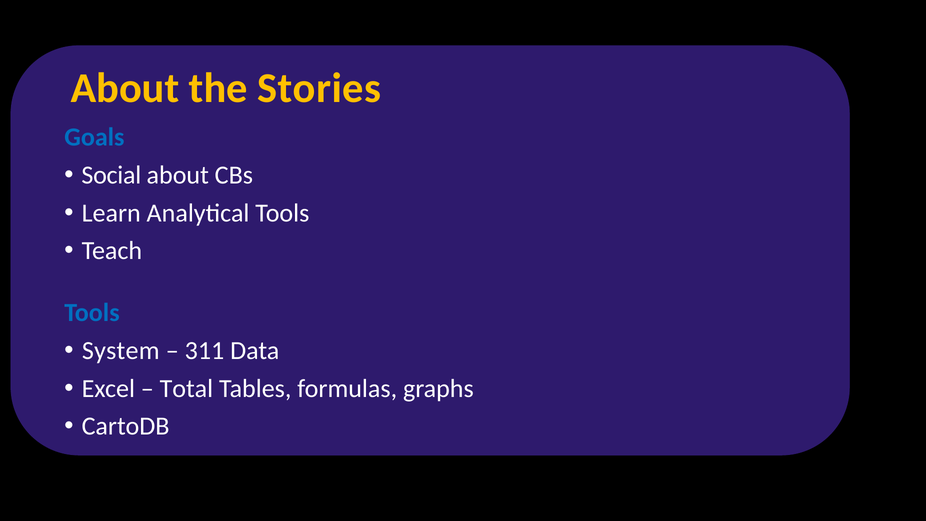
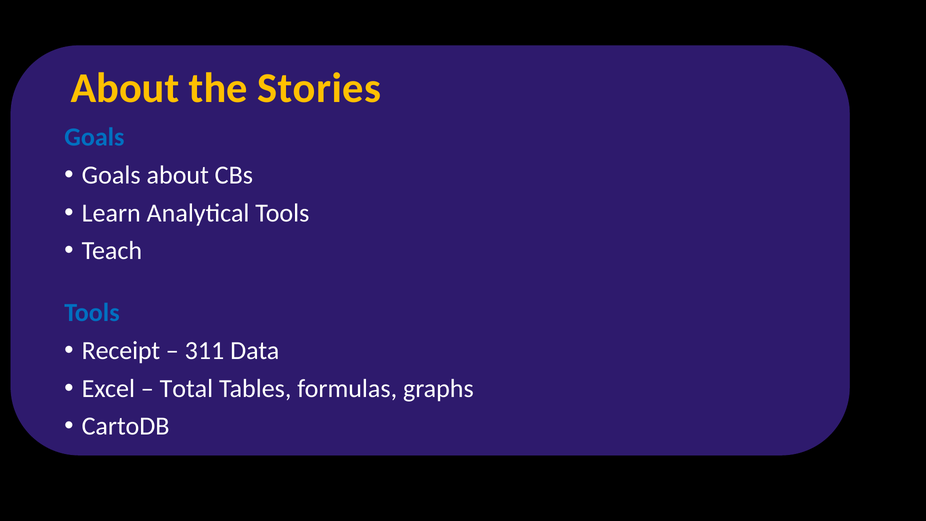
Social at (111, 175): Social -> Goals
System: System -> Receipt
